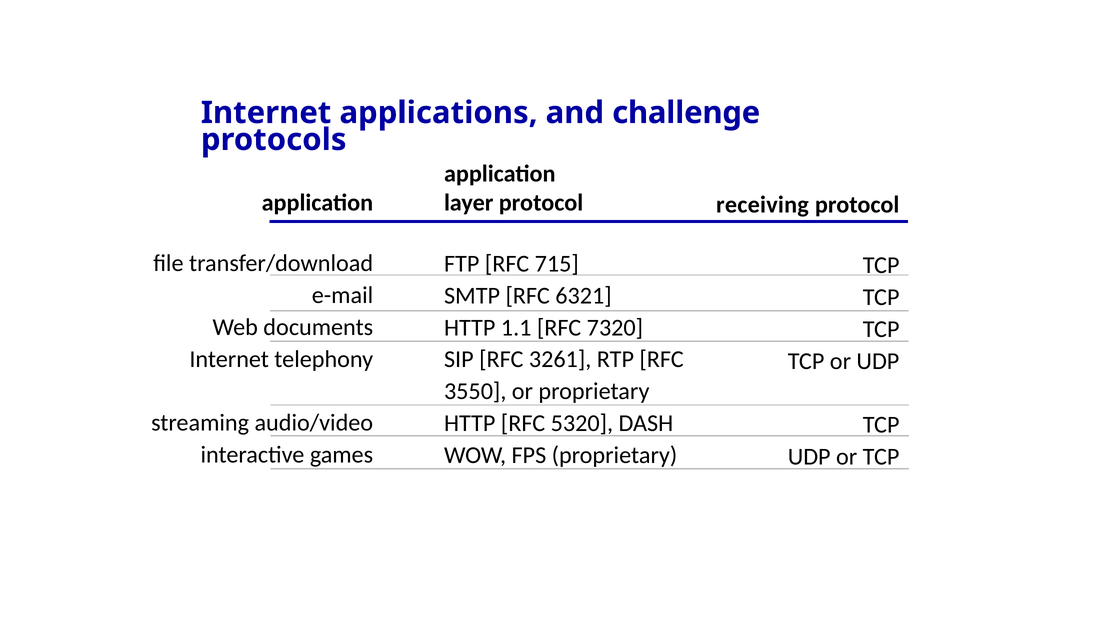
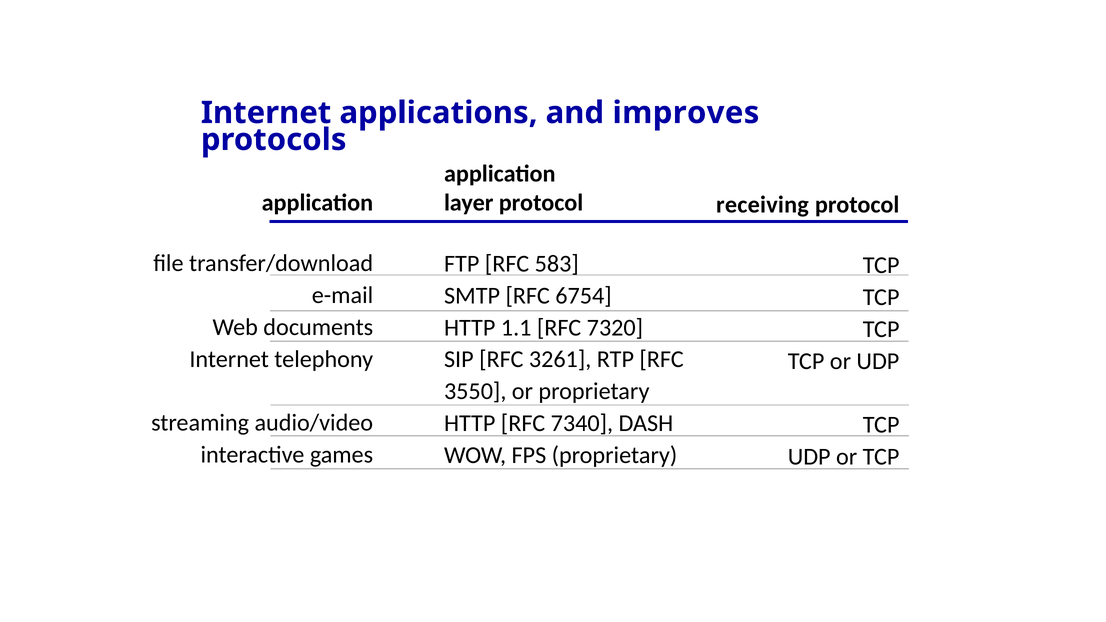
challenge: challenge -> improves
715: 715 -> 583
6321: 6321 -> 6754
5320: 5320 -> 7340
